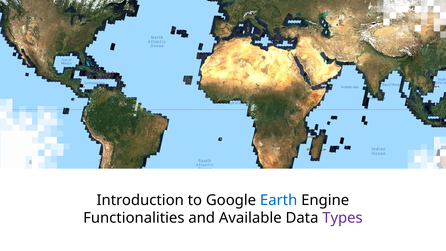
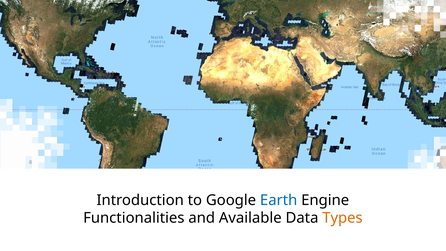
Types colour: purple -> orange
